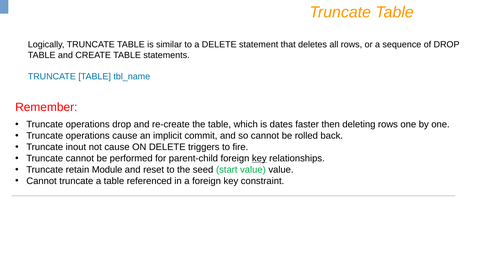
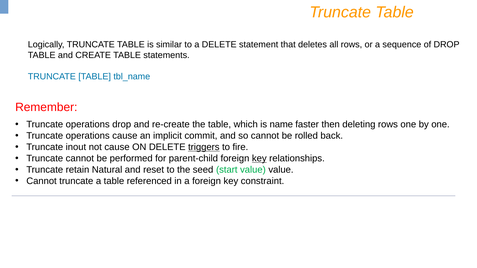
dates: dates -> name
triggers underline: none -> present
Module: Module -> Natural
